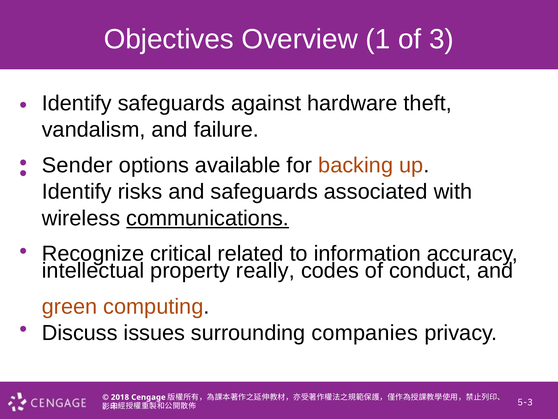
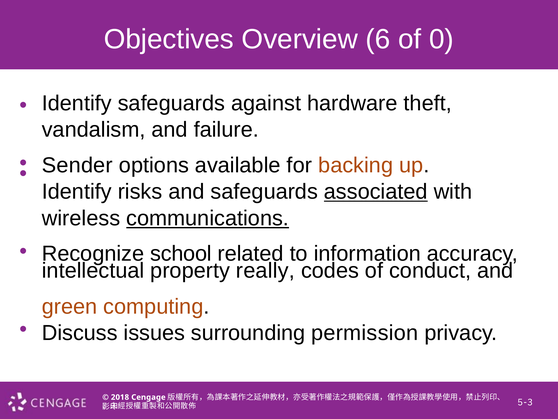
1: 1 -> 6
3: 3 -> 0
associated underline: none -> present
critical: critical -> school
companies: companies -> permission
